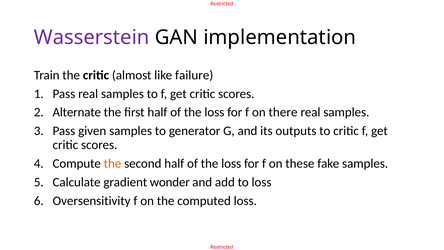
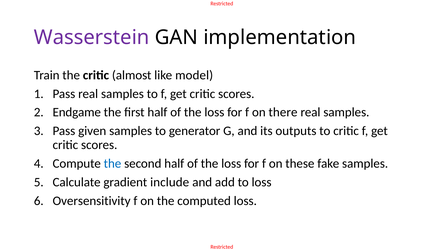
failure: failure -> model
Alternate: Alternate -> Endgame
the at (112, 163) colour: orange -> blue
wonder: wonder -> include
